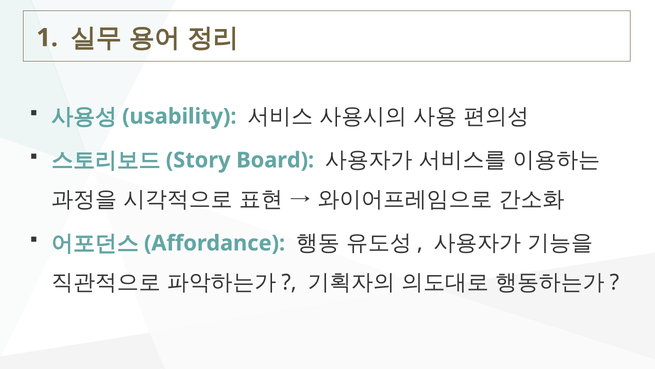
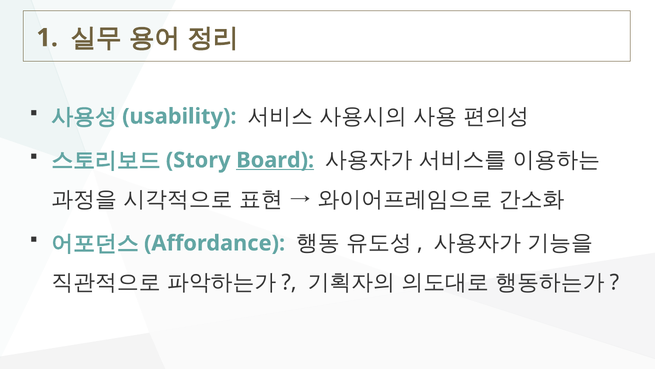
Board underline: none -> present
